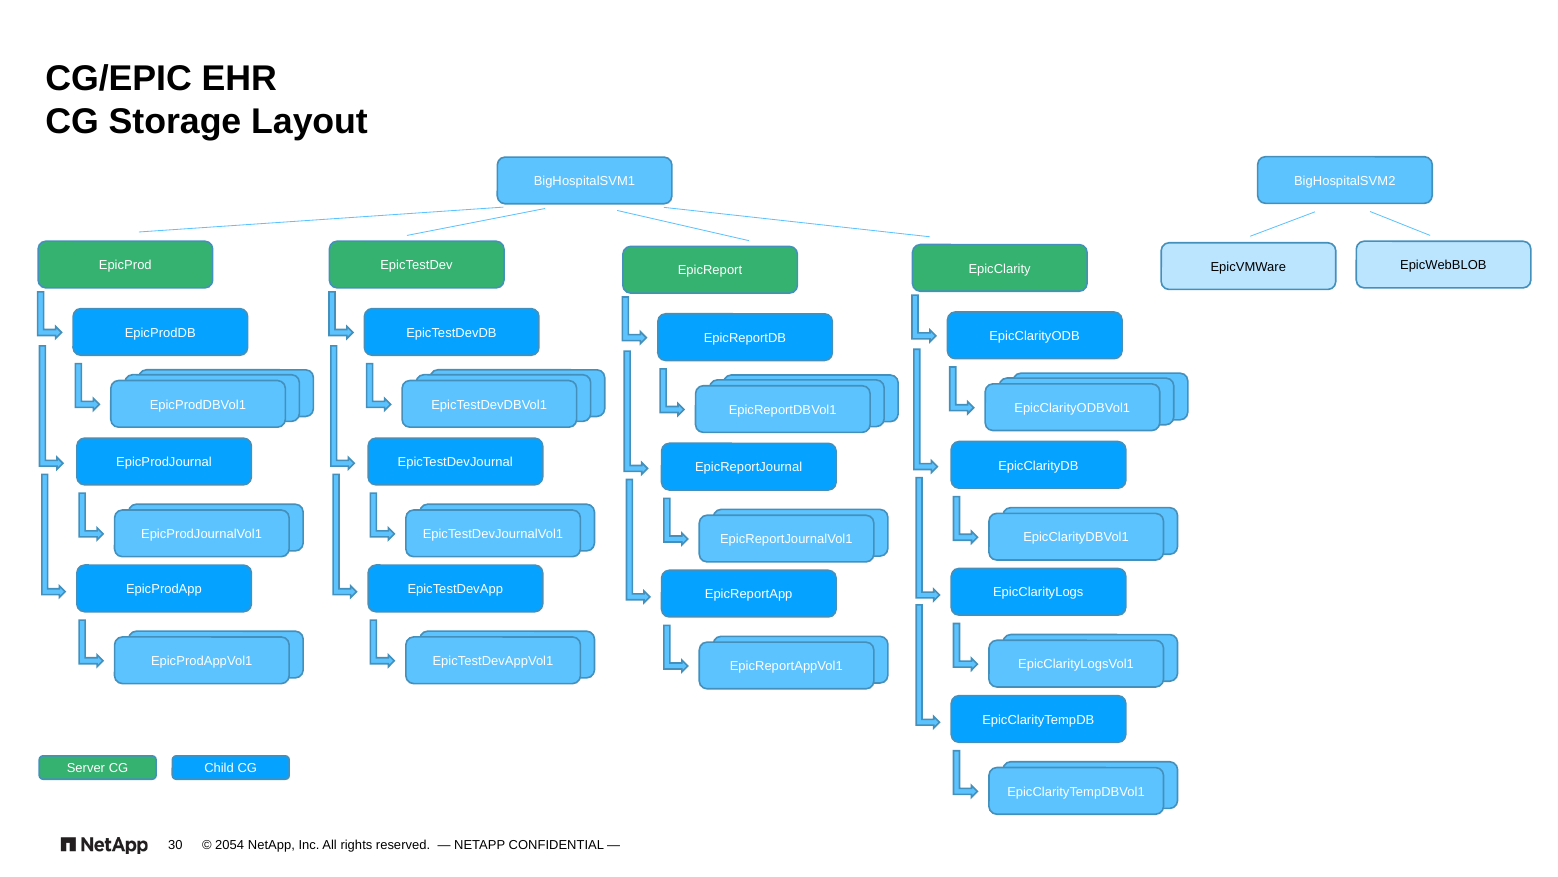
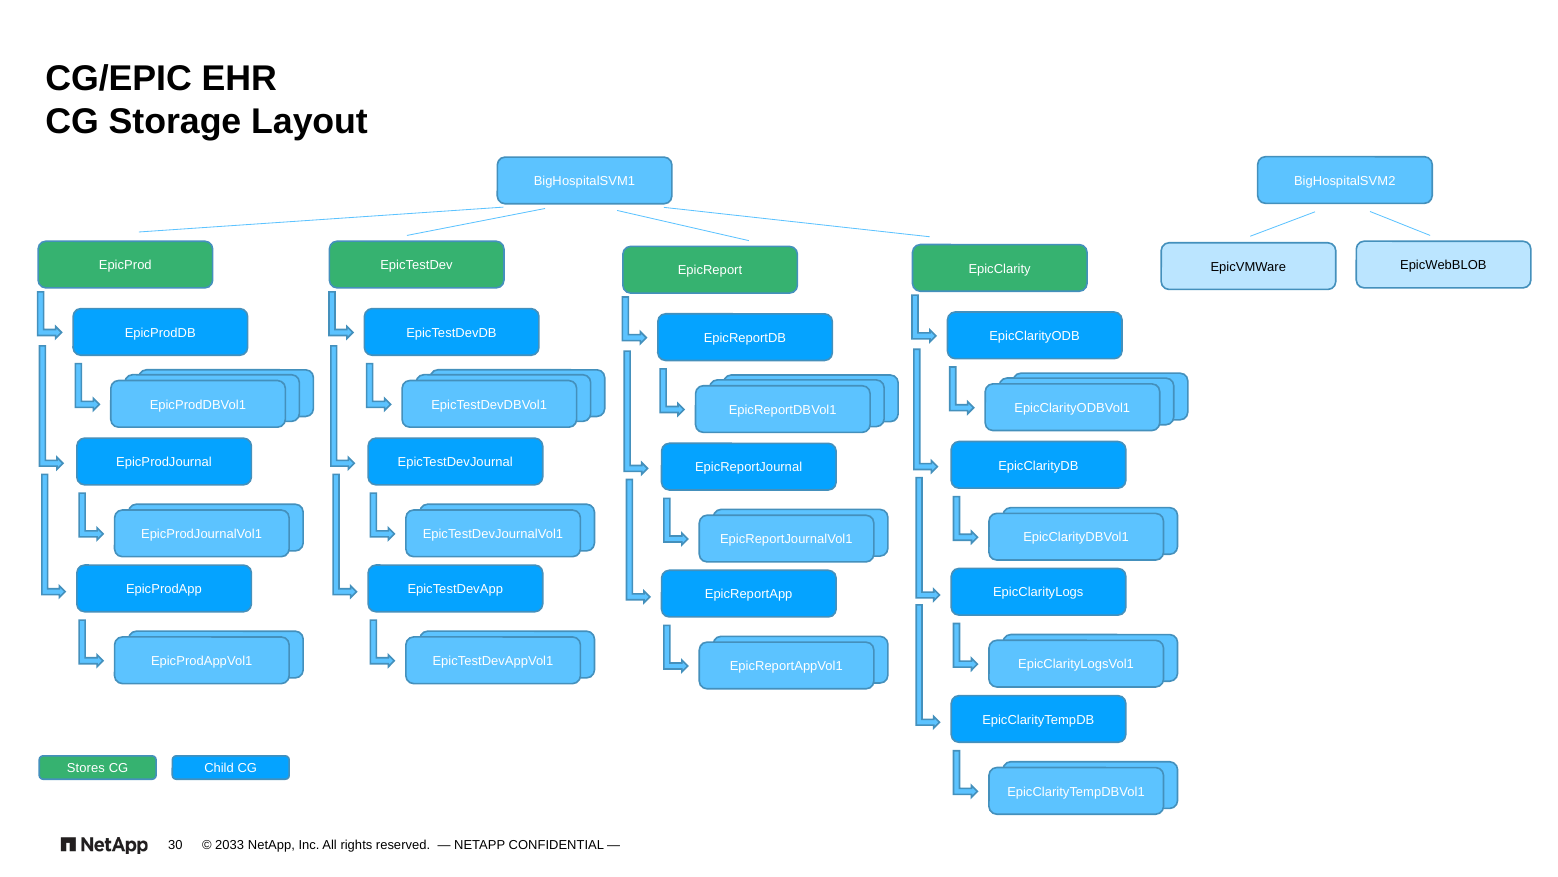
Server: Server -> Stores
2054: 2054 -> 2033
